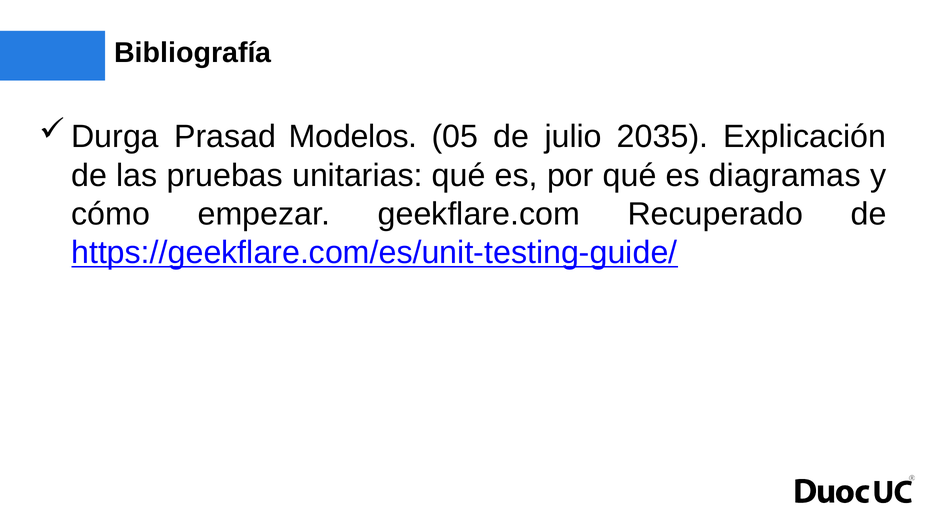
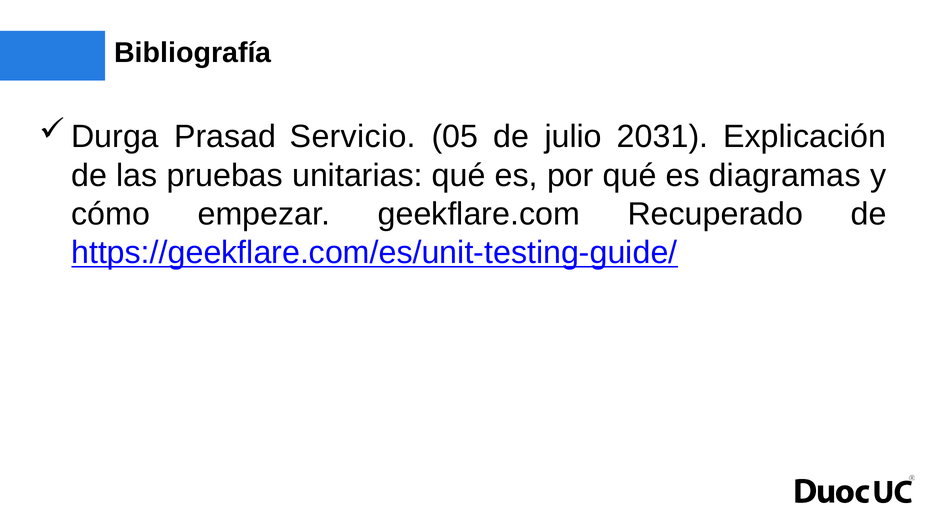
Modelos: Modelos -> Servicio
2035: 2035 -> 2031
